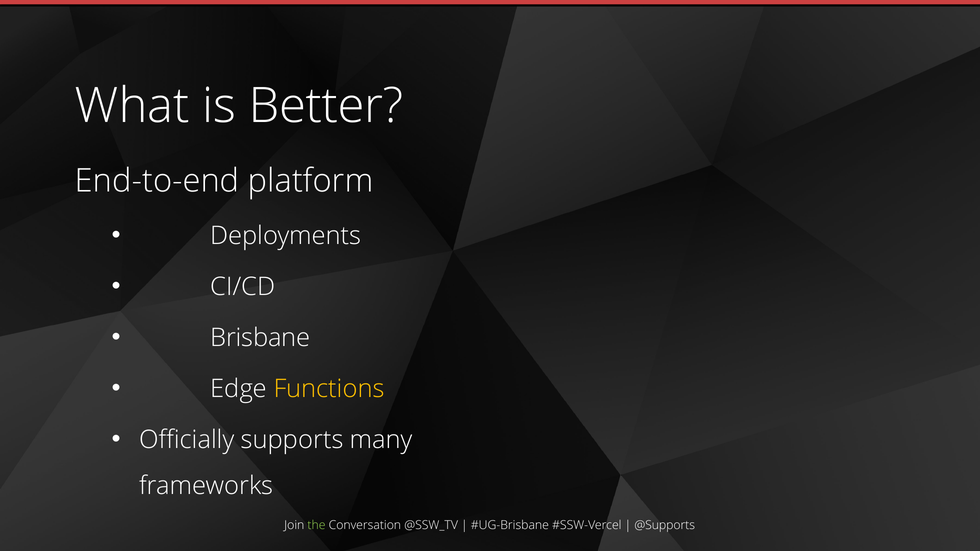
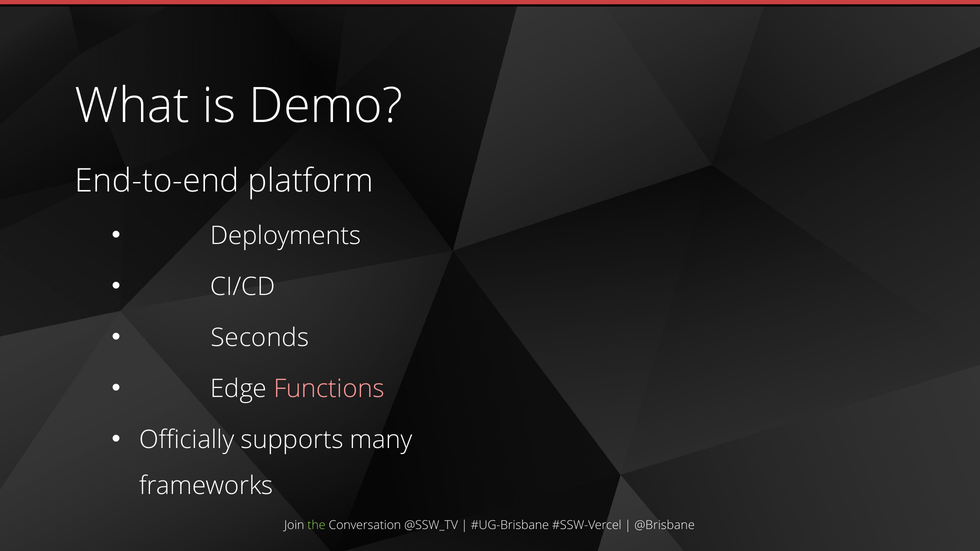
Better: Better -> Demo
Brisbane: Brisbane -> Seconds
Functions colour: yellow -> pink
@Supports: @Supports -> @Brisbane
